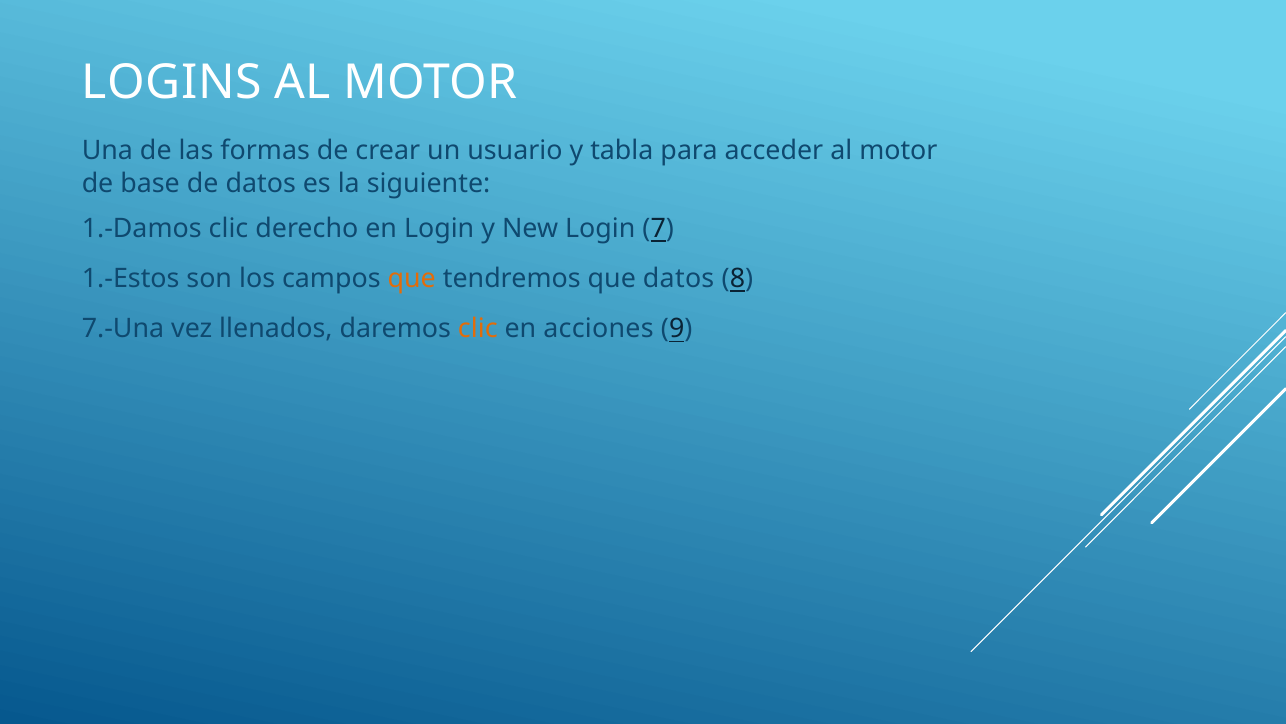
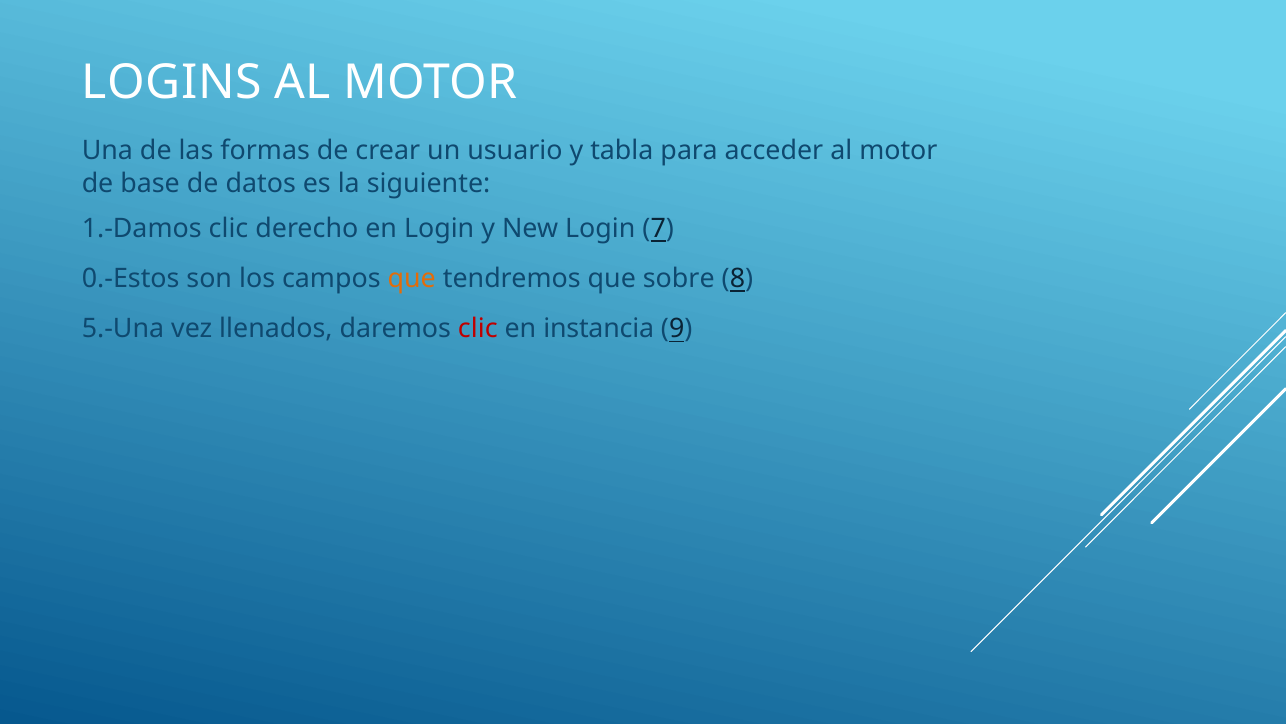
1.-Estos: 1.-Estos -> 0.-Estos
que datos: datos -> sobre
7.-Una: 7.-Una -> 5.-Una
clic at (478, 329) colour: orange -> red
acciones: acciones -> instancia
